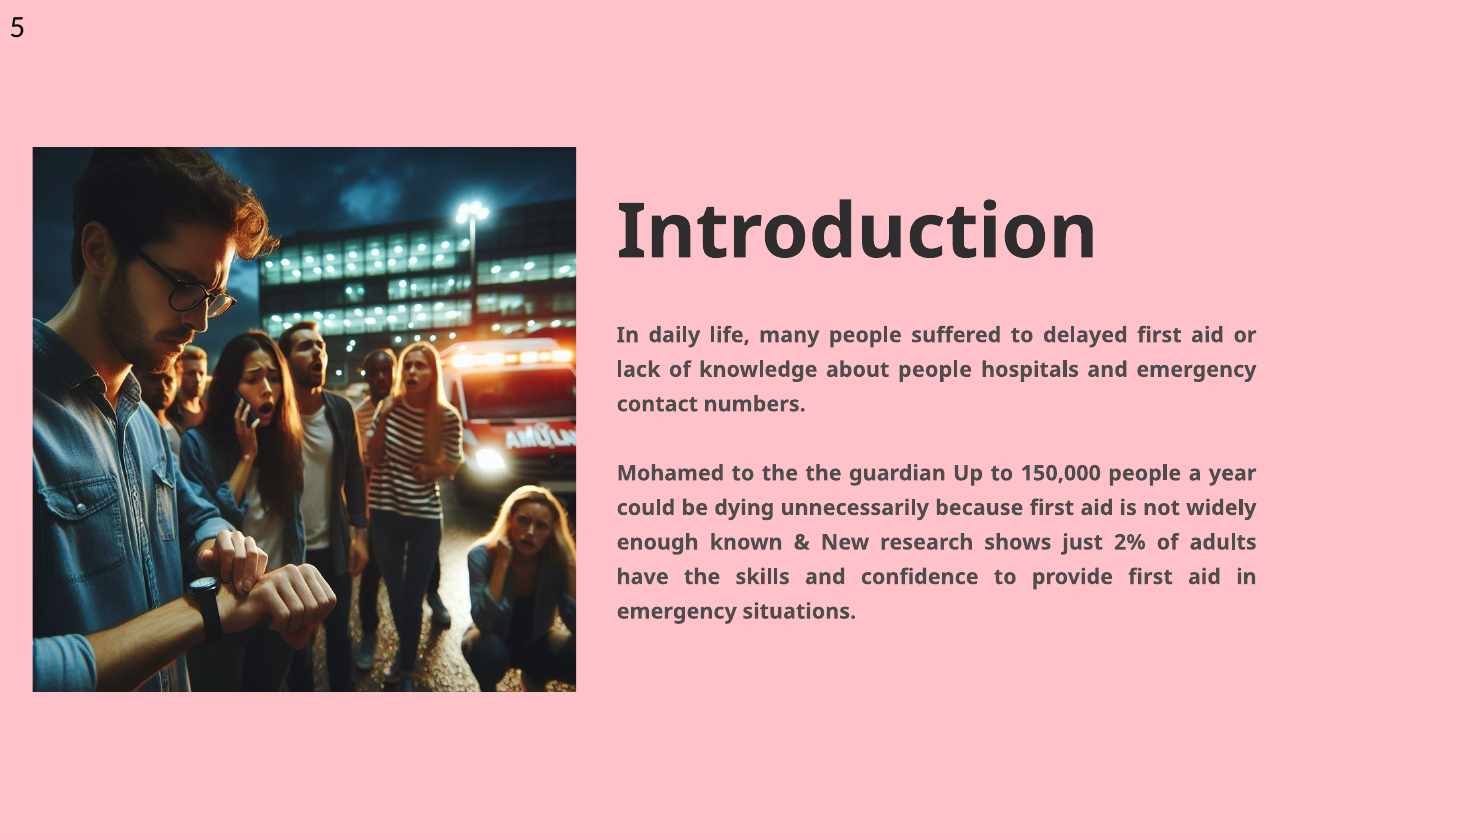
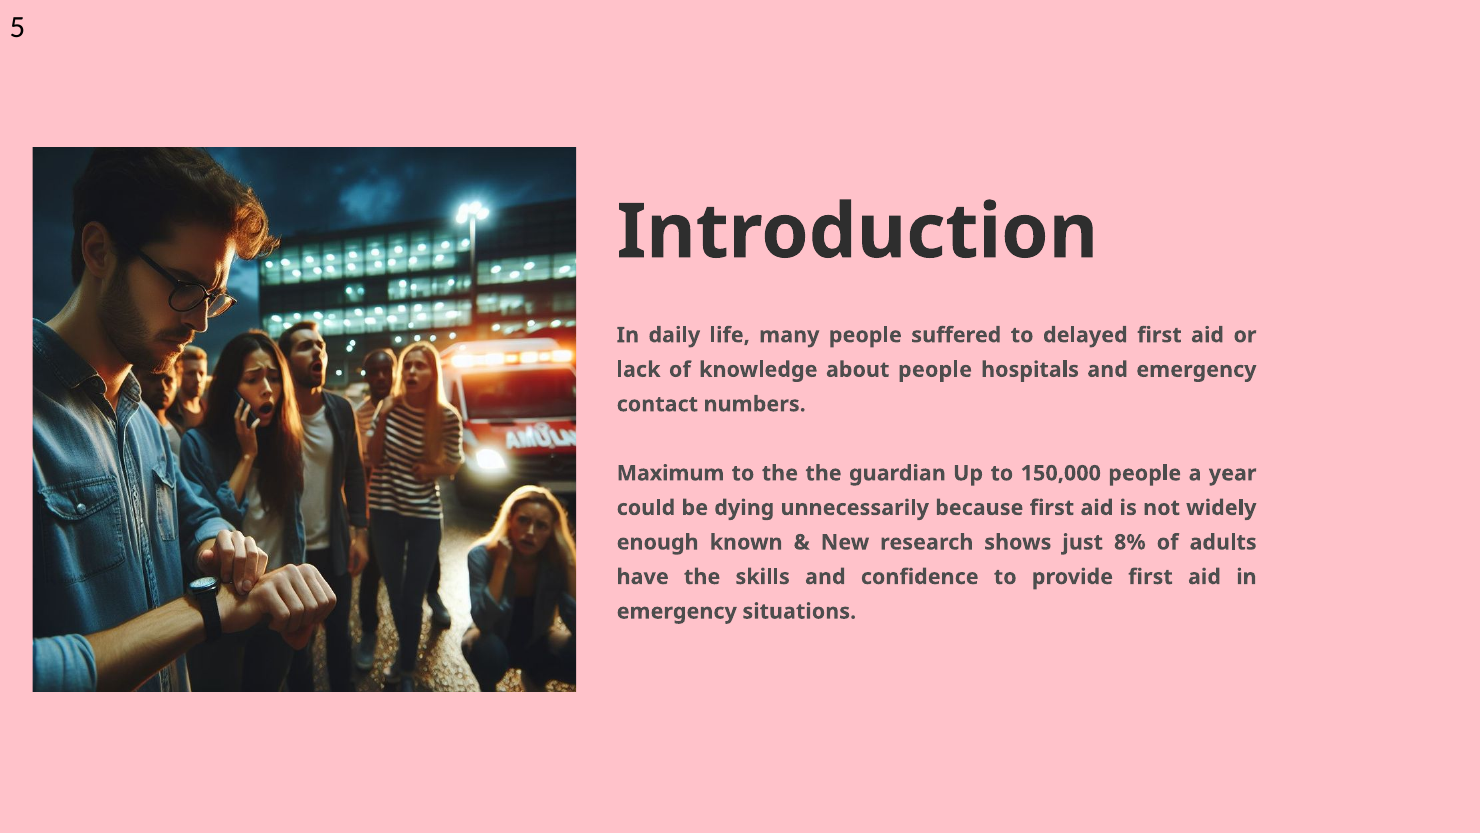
Mohamed: Mohamed -> Maximum
2%: 2% -> 8%
